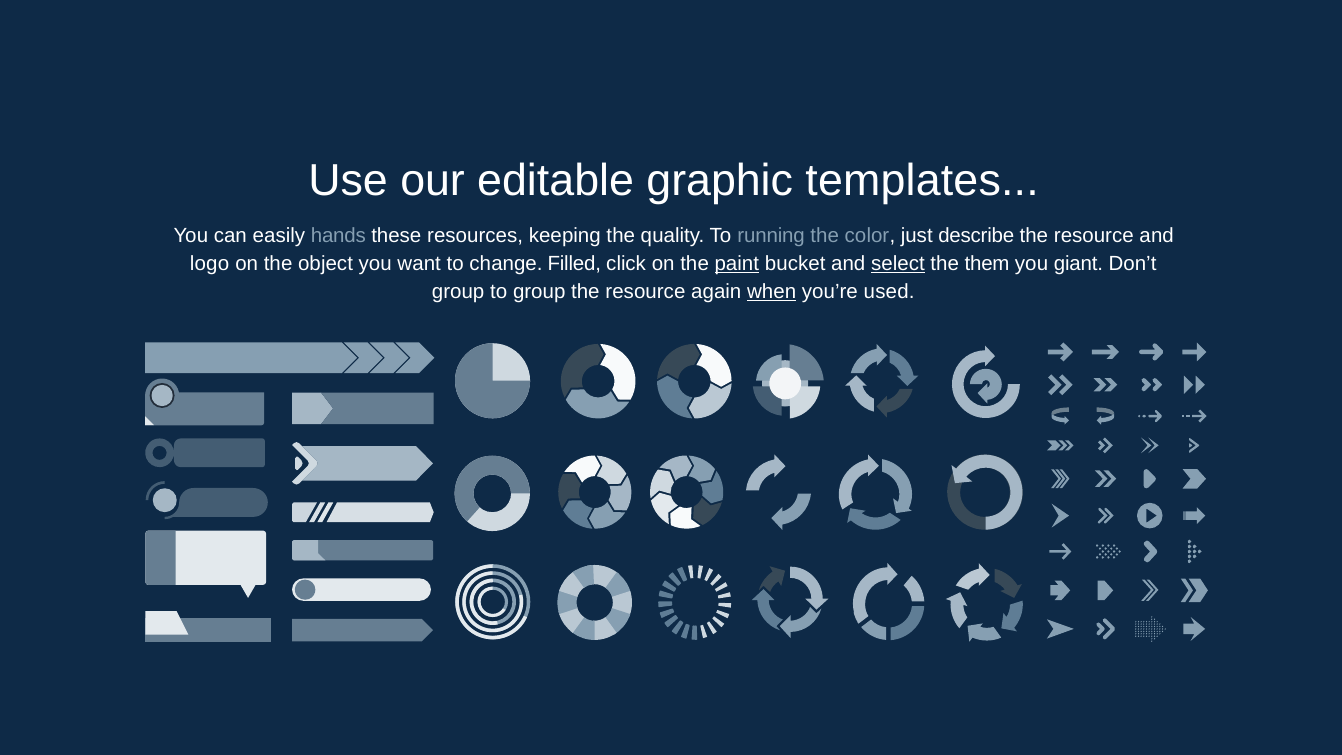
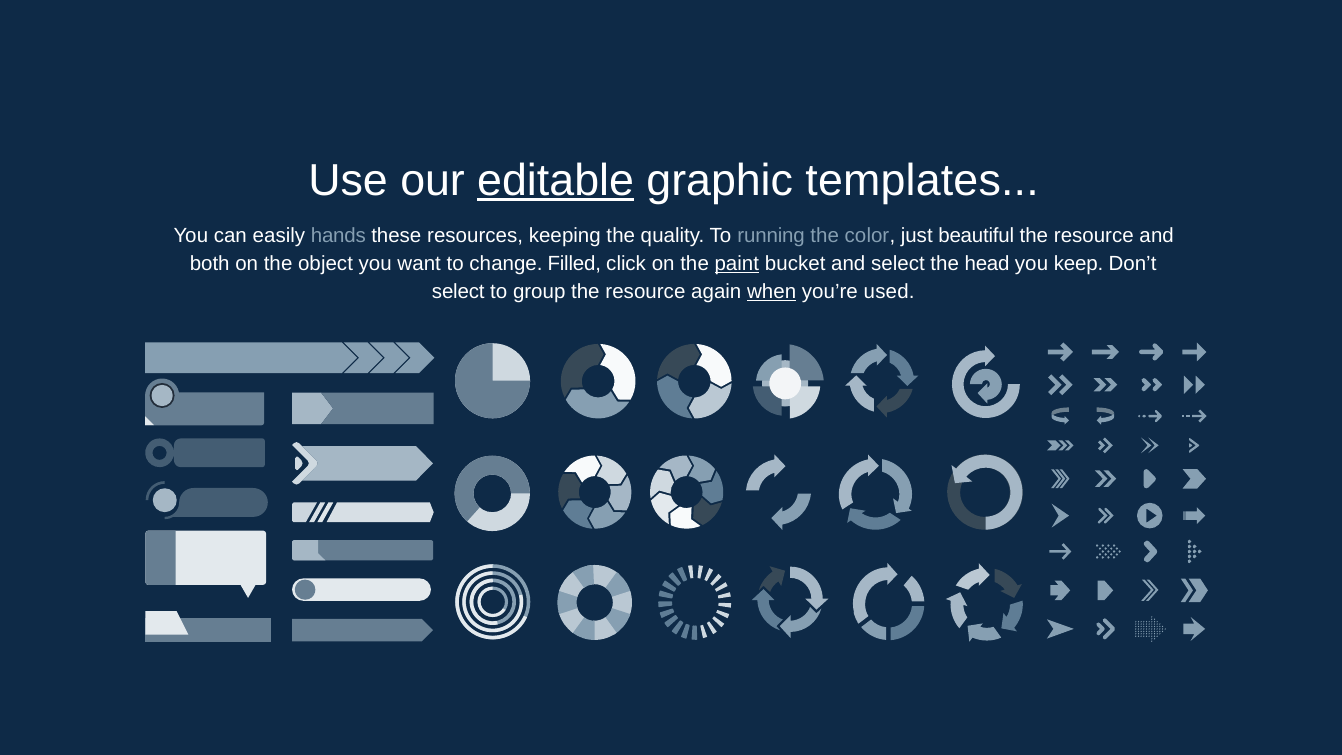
editable underline: none -> present
describe: describe -> beautiful
logo: logo -> both
select at (898, 264) underline: present -> none
them: them -> head
giant: giant -> keep
group at (458, 292): group -> select
